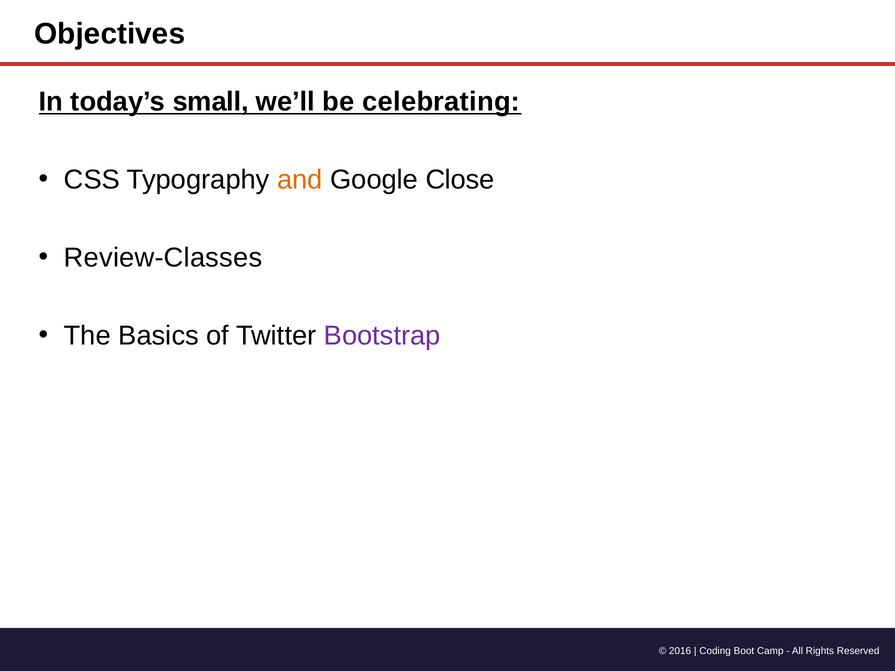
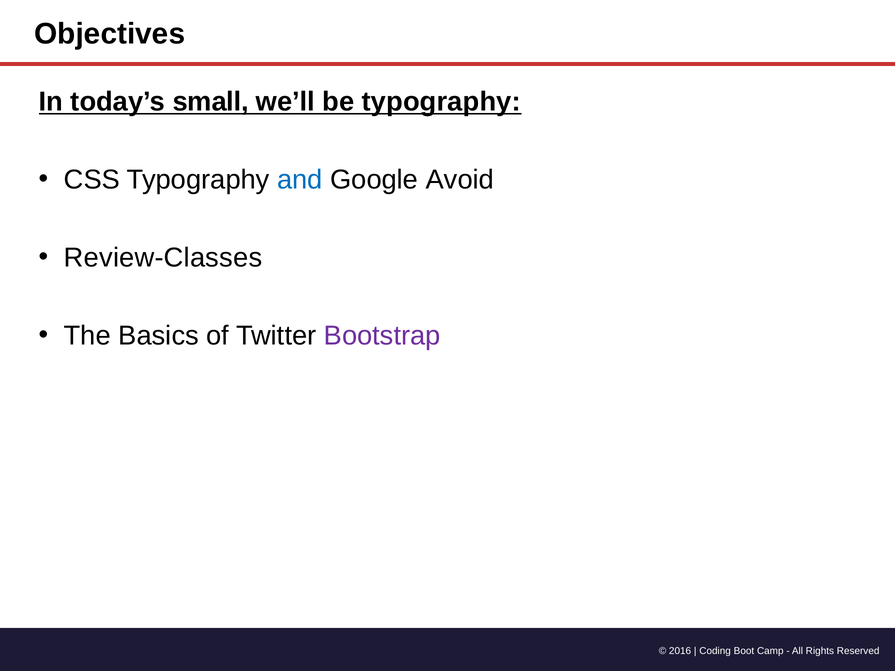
be celebrating: celebrating -> typography
and colour: orange -> blue
Close: Close -> Avoid
